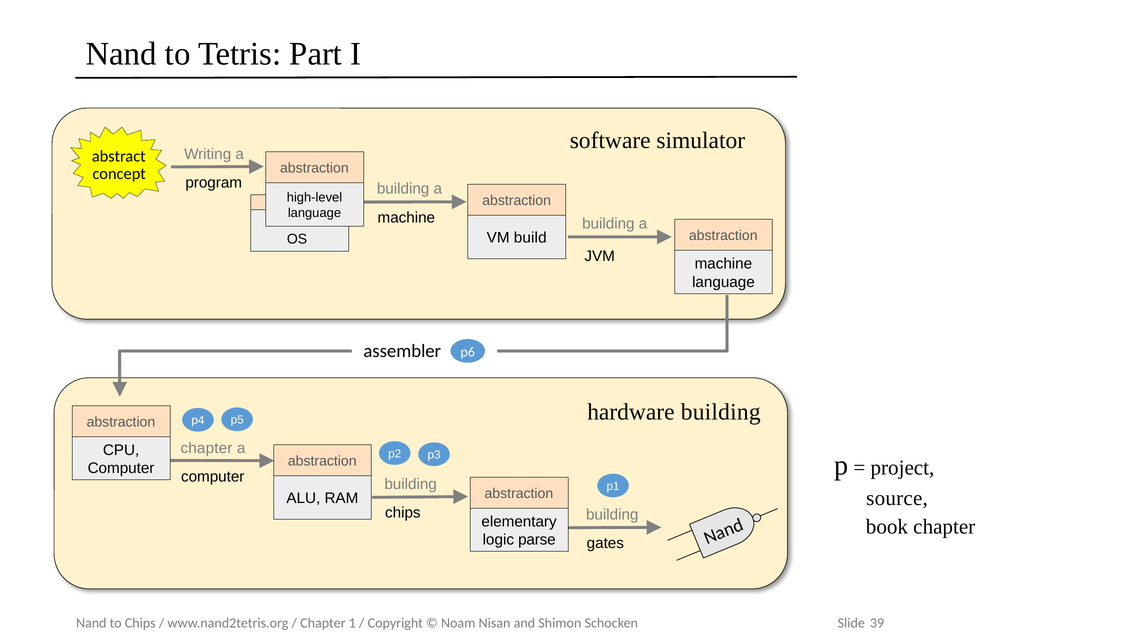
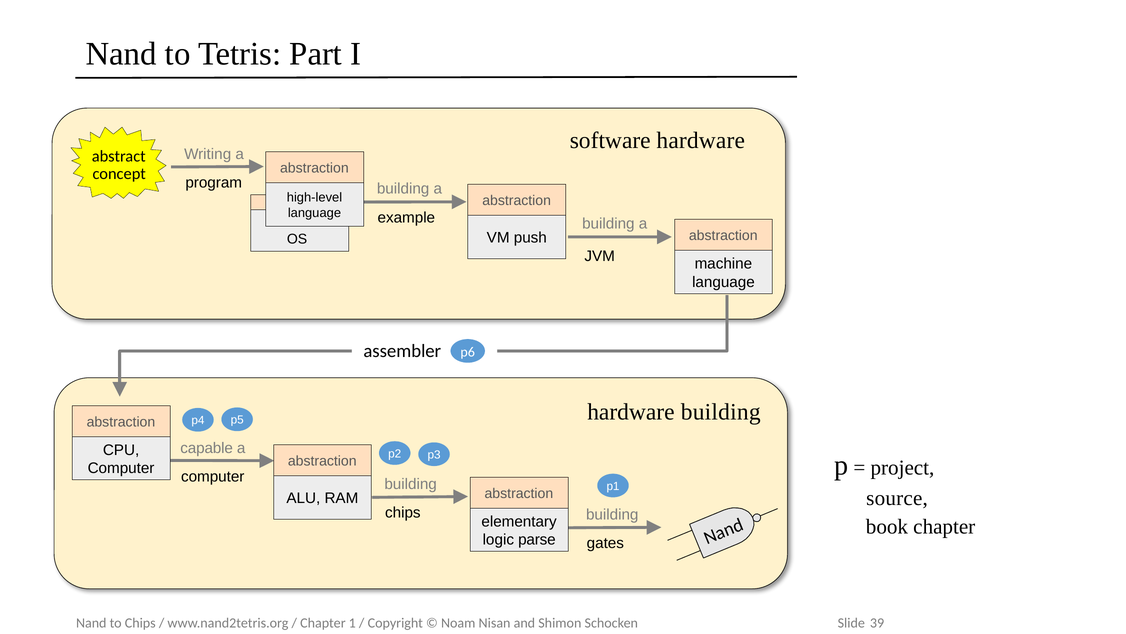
software simulator: simulator -> hardware
machine at (406, 217): machine -> example
build: build -> push
chapter at (206, 448): chapter -> capable
